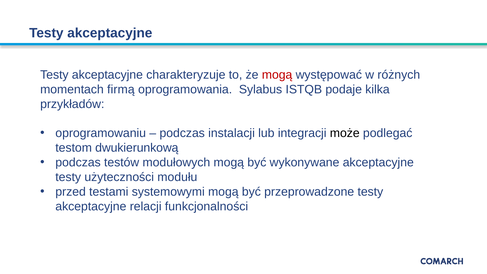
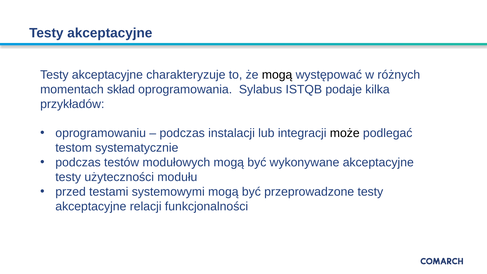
mogą at (277, 75) colour: red -> black
firmą: firmą -> skład
dwukierunkową: dwukierunkową -> systematycznie
